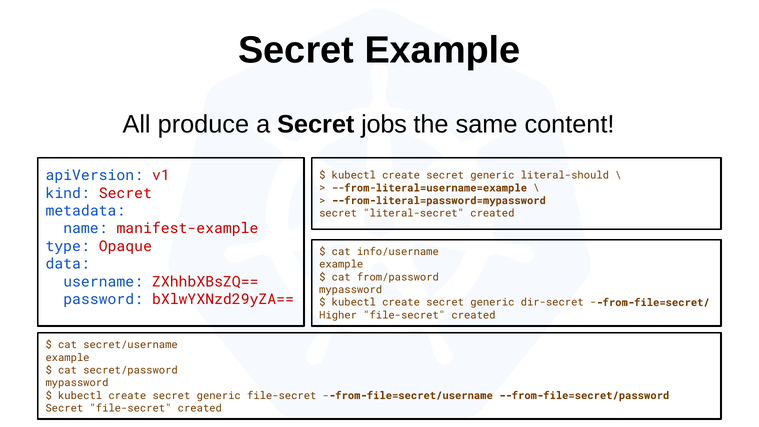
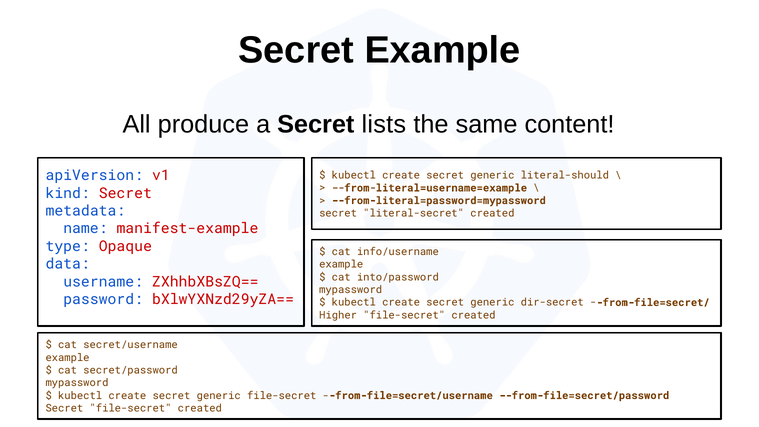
jobs: jobs -> lists
from/password: from/password -> into/password
